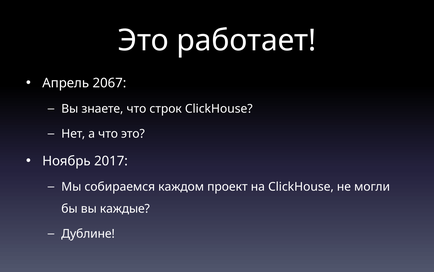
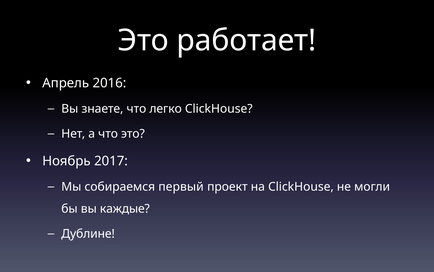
2067: 2067 -> 2016
строк: строк -> легко
каждом: каждом -> первый
